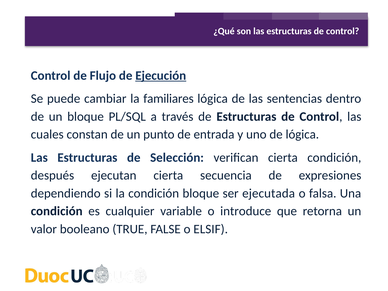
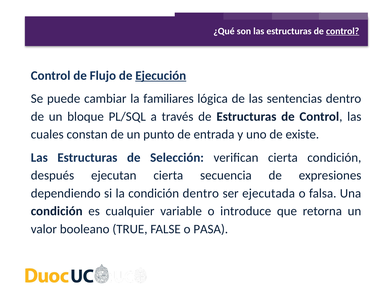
control at (343, 31) underline: none -> present
de lógica: lógica -> existe
condición bloque: bloque -> dentro
ELSIF: ELSIF -> PASA
